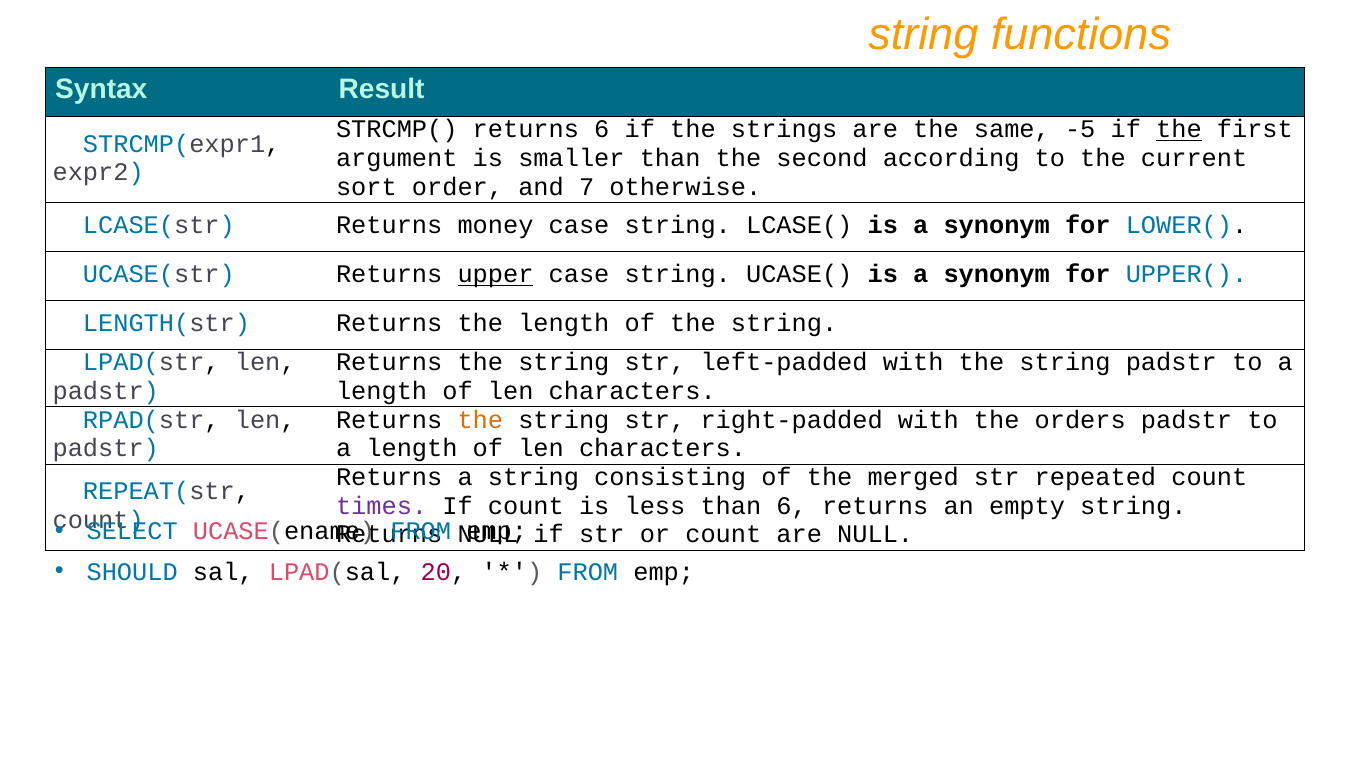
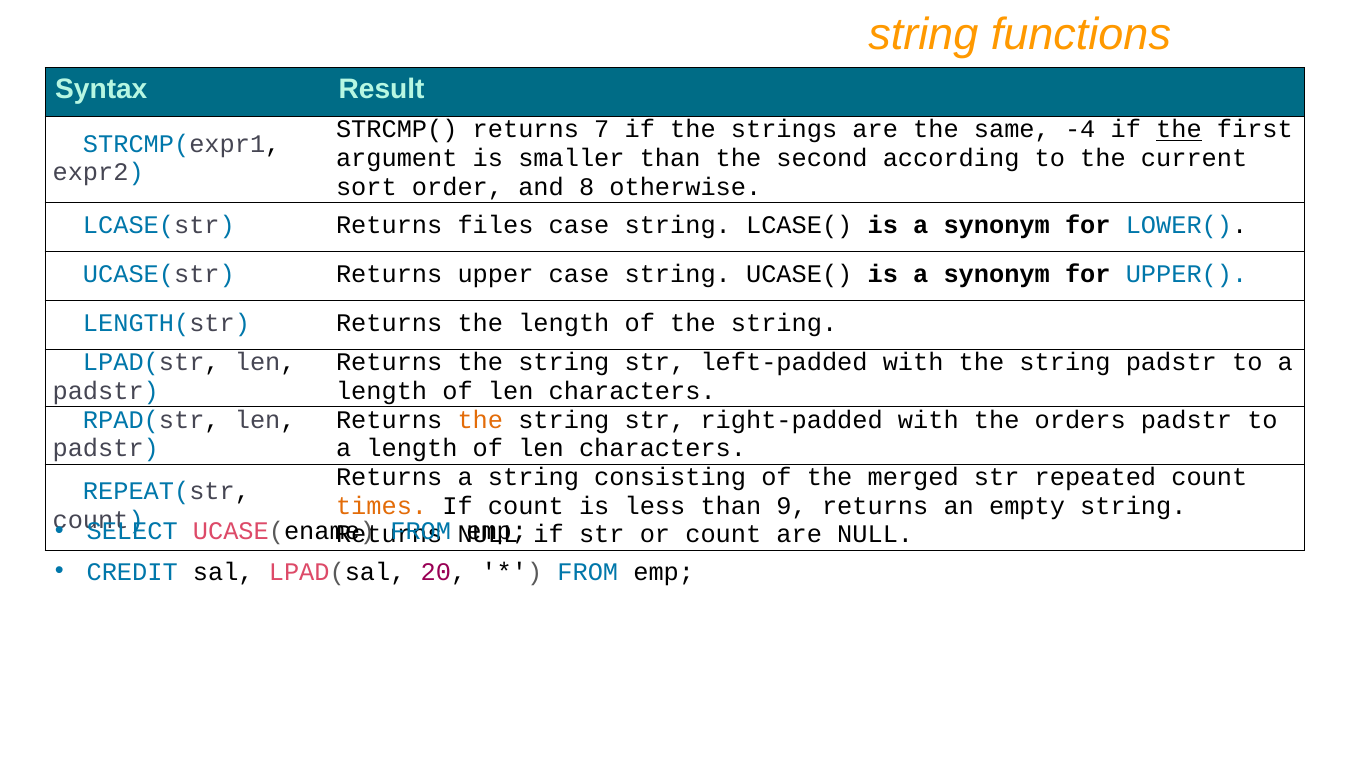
returns 6: 6 -> 7
-5: -5 -> -4
7: 7 -> 8
money: money -> files
upper underline: present -> none
times colour: purple -> orange
than 6: 6 -> 9
SHOULD: SHOULD -> CREDIT
